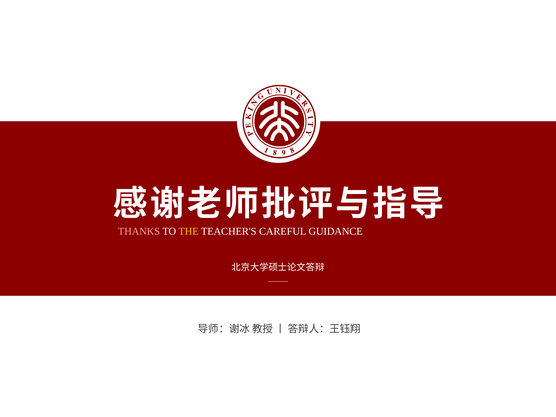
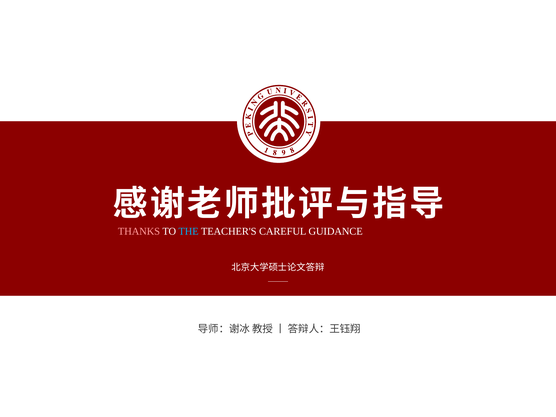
THE colour: yellow -> light blue
